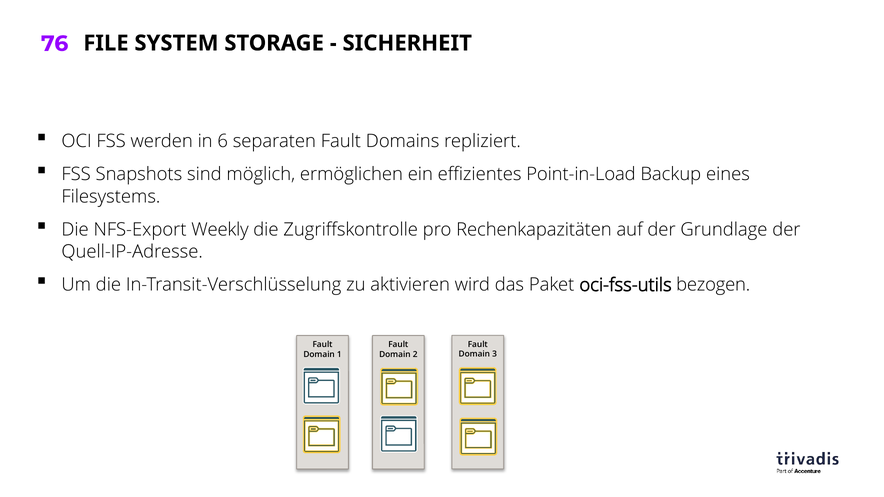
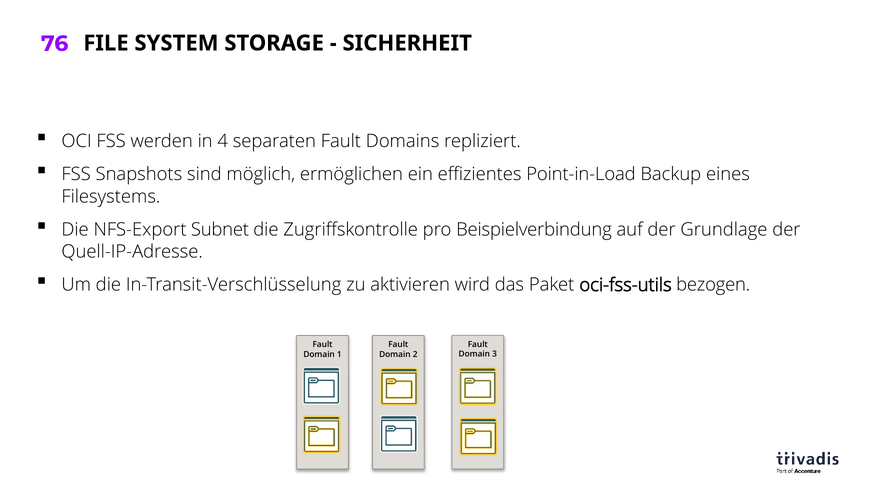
6: 6 -> 4
Weekly: Weekly -> Subnet
Rechenkapazitäten: Rechenkapazitäten -> Beispielverbindung
